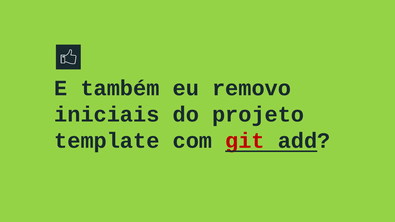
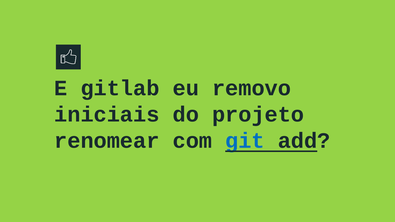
também: também -> gitlab
template: template -> renomear
git colour: red -> blue
